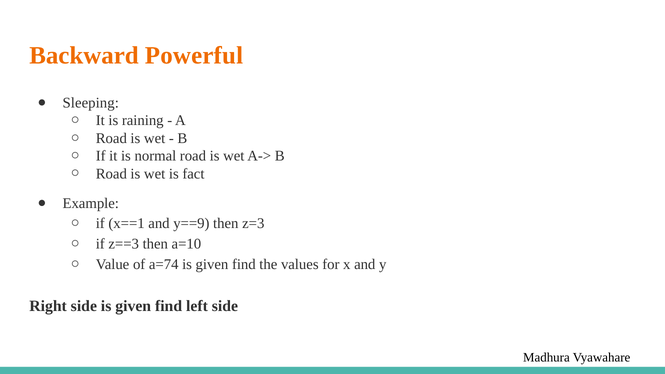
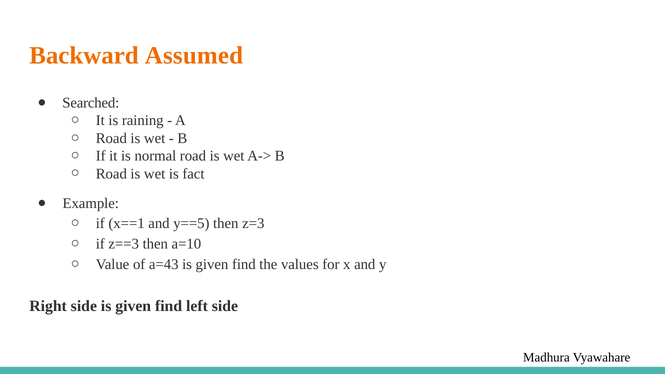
Powerful: Powerful -> Assumed
Sleeping: Sleeping -> Searched
y==9: y==9 -> y==5
a=74: a=74 -> a=43
